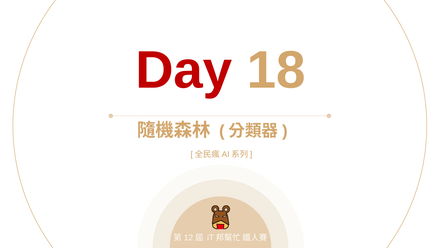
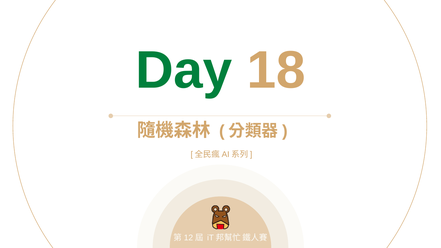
Day colour: red -> green
